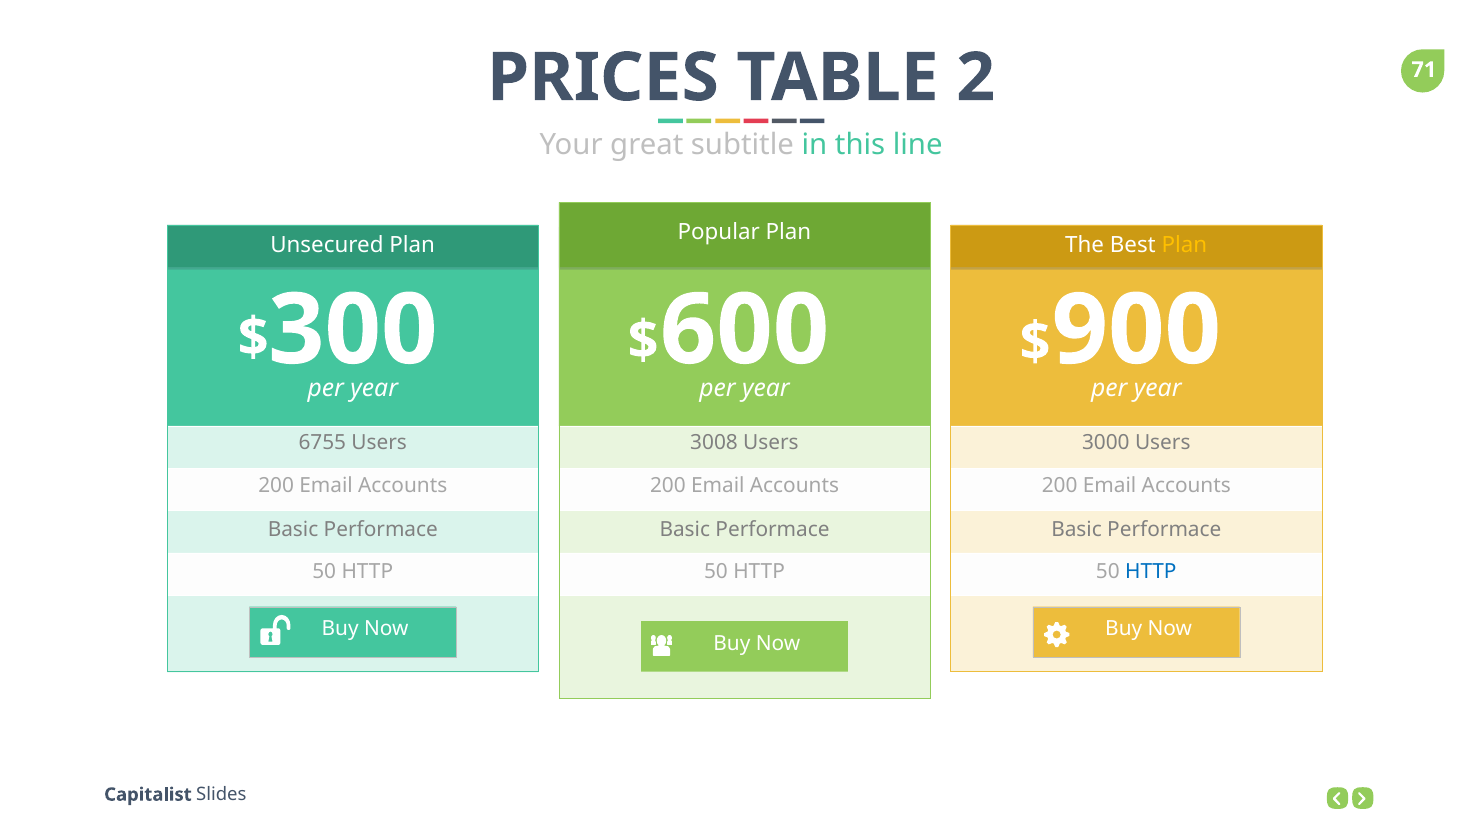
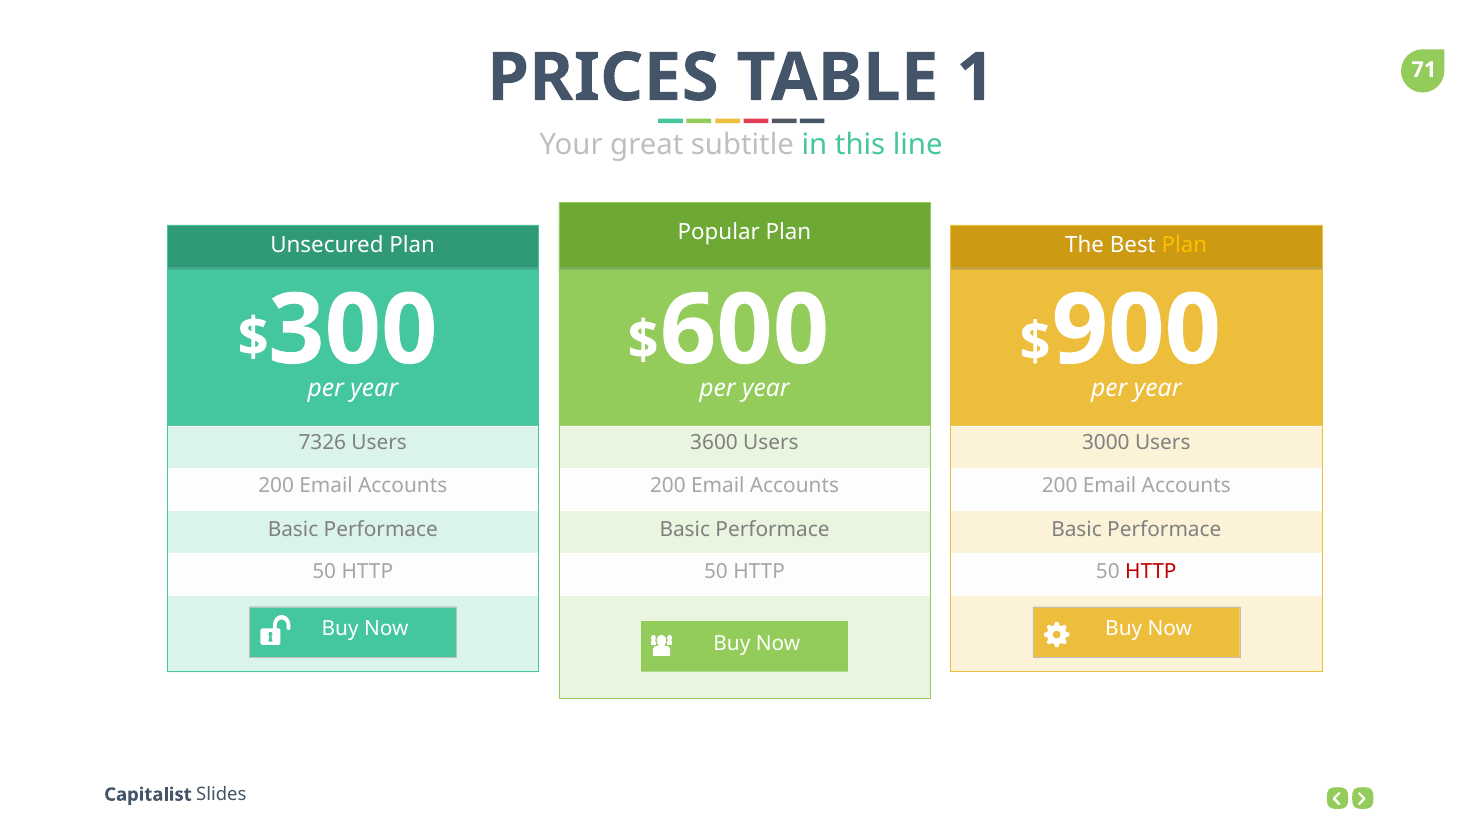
2: 2 -> 1
6755: 6755 -> 7326
3008: 3008 -> 3600
HTTP at (1151, 572) colour: blue -> red
